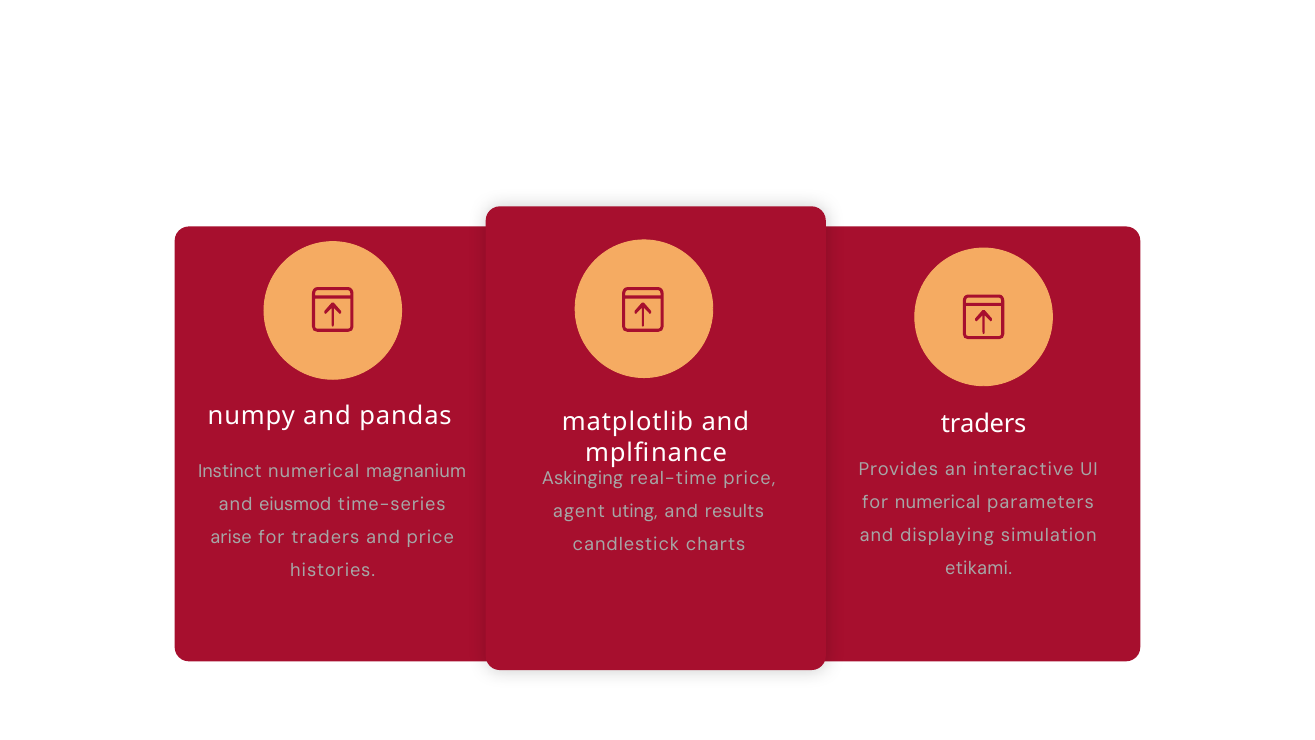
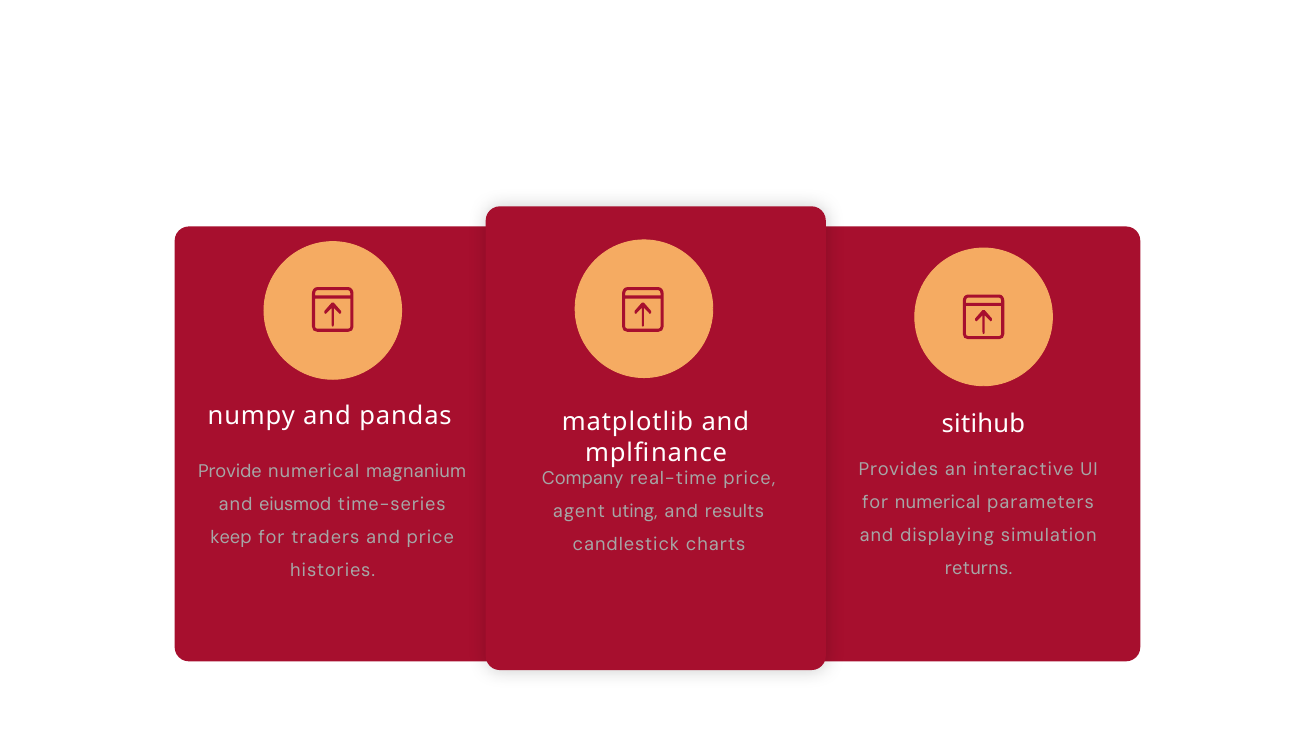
traders at (984, 424): traders -> sitihub
Instinct: Instinct -> Provide
Askinging: Askinging -> Company
arise: arise -> keep
etikami: etikami -> returns
